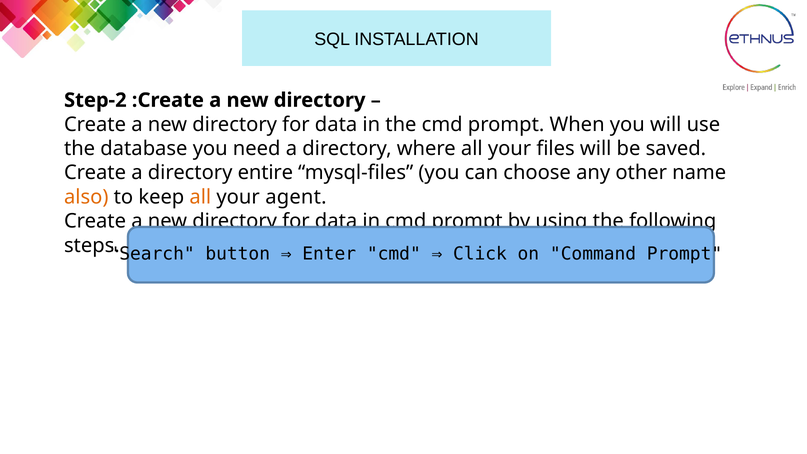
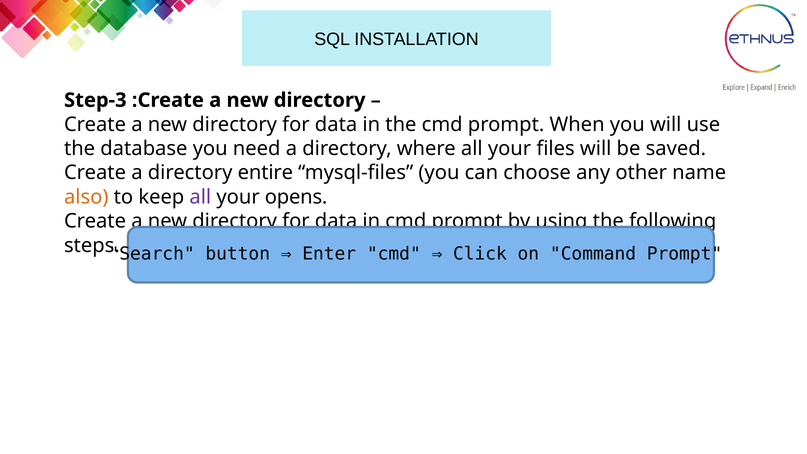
Step-2: Step-2 -> Step-3
all at (200, 197) colour: orange -> purple
agent: agent -> opens
